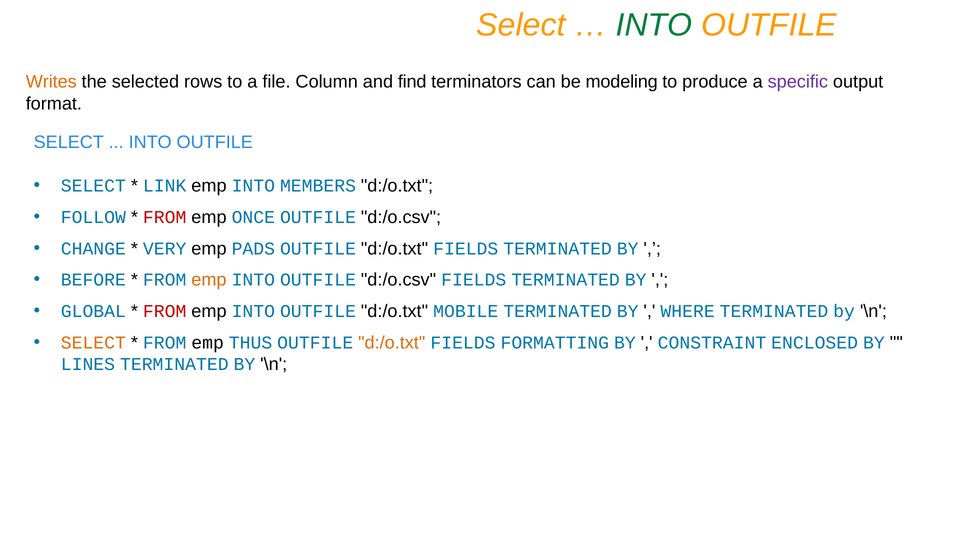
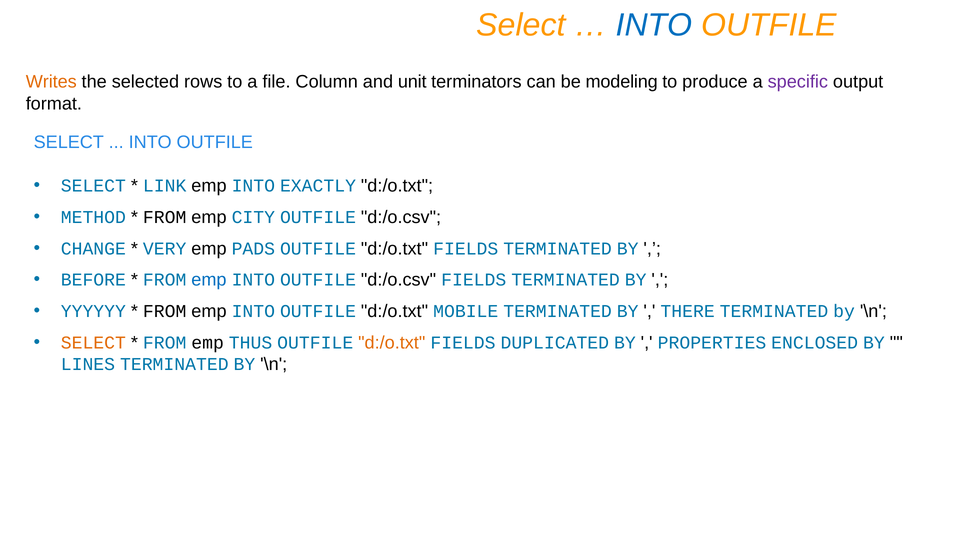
INTO at (654, 25) colour: green -> blue
find: find -> unit
MEMBERS: MEMBERS -> EXACTLY
FOLLOW: FOLLOW -> METHOD
FROM at (165, 217) colour: red -> black
ONCE: ONCE -> CITY
emp at (209, 280) colour: orange -> blue
GLOBAL: GLOBAL -> YYYYYY
FROM at (165, 311) colour: red -> black
WHERE: WHERE -> THERE
FORMATTING: FORMATTING -> DUPLICATED
CONSTRAINT: CONSTRAINT -> PROPERTIES
